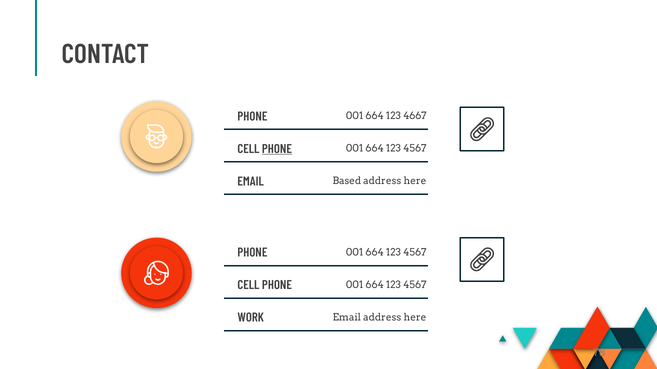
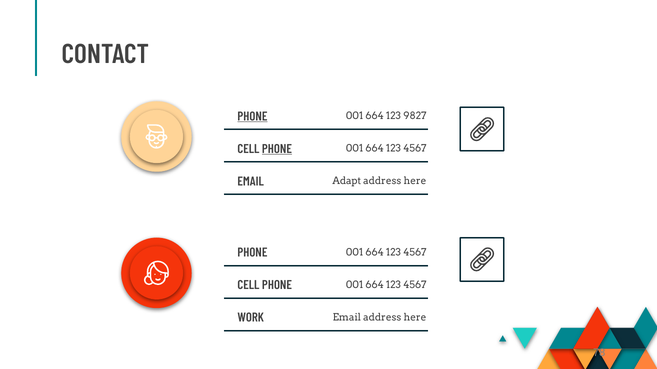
PHONE at (252, 117) underline: none -> present
4667: 4667 -> 9827
Based: Based -> Adapt
